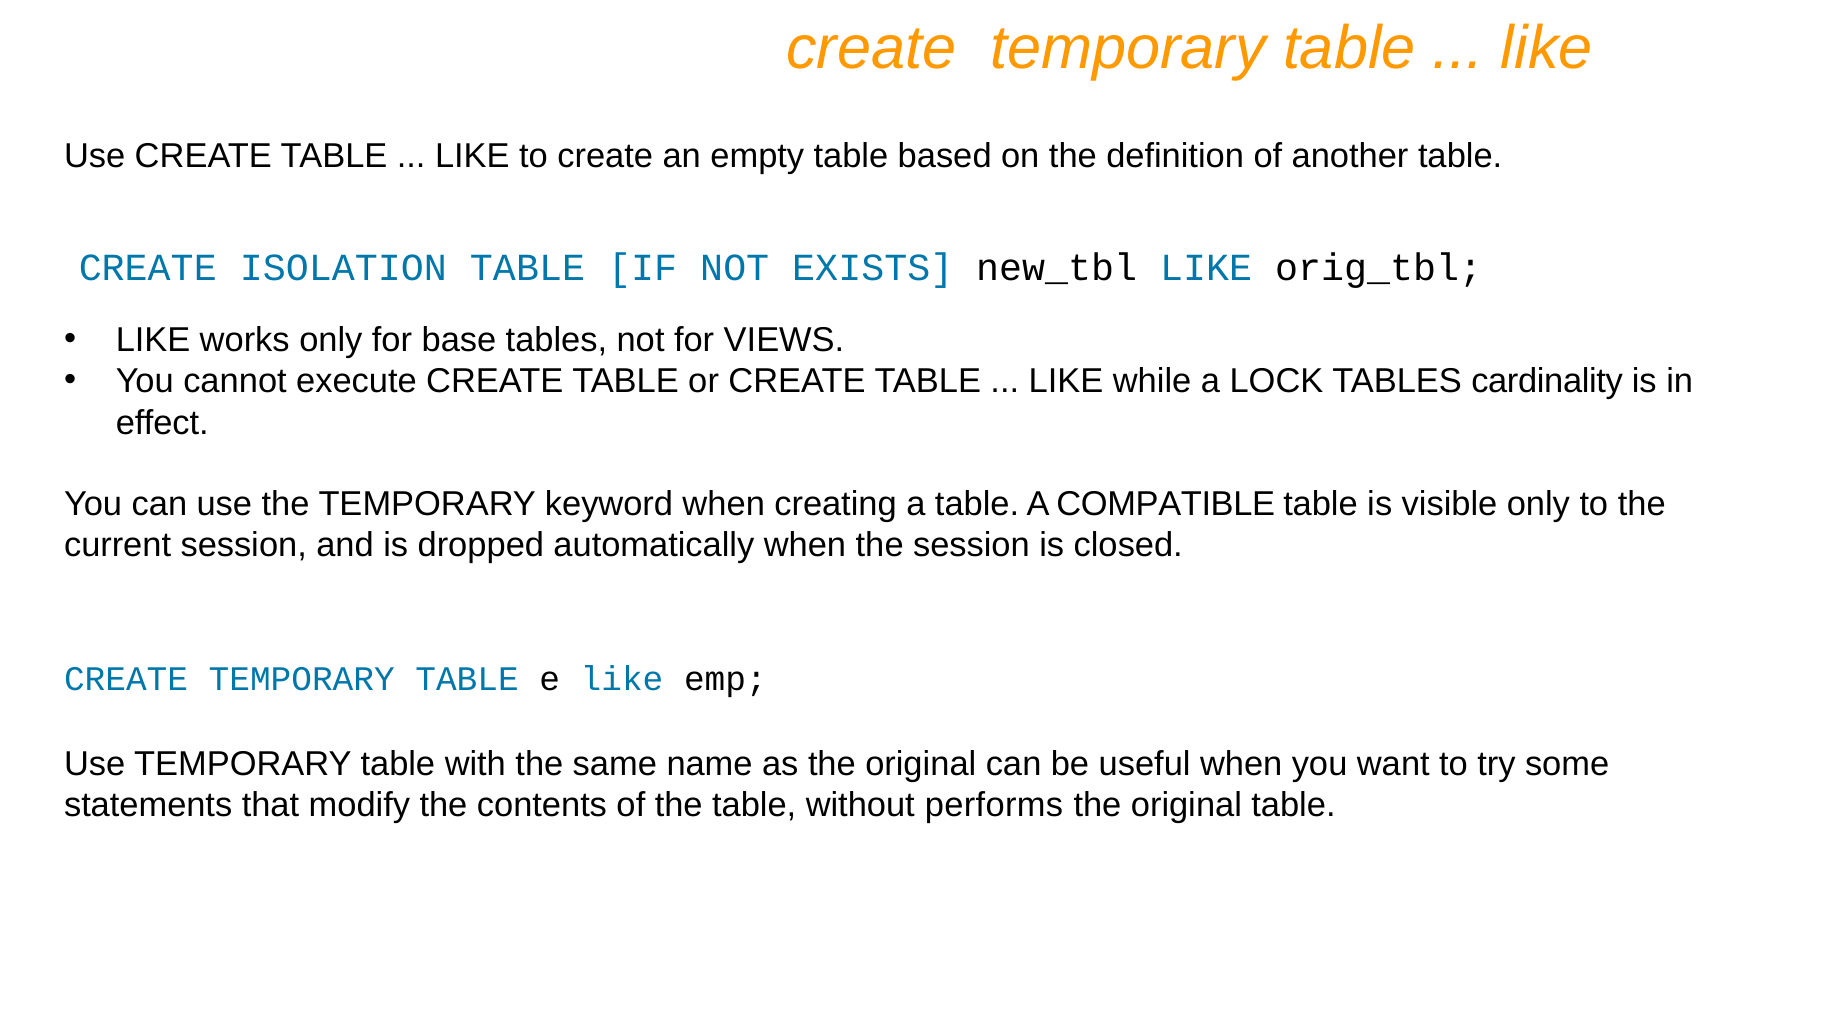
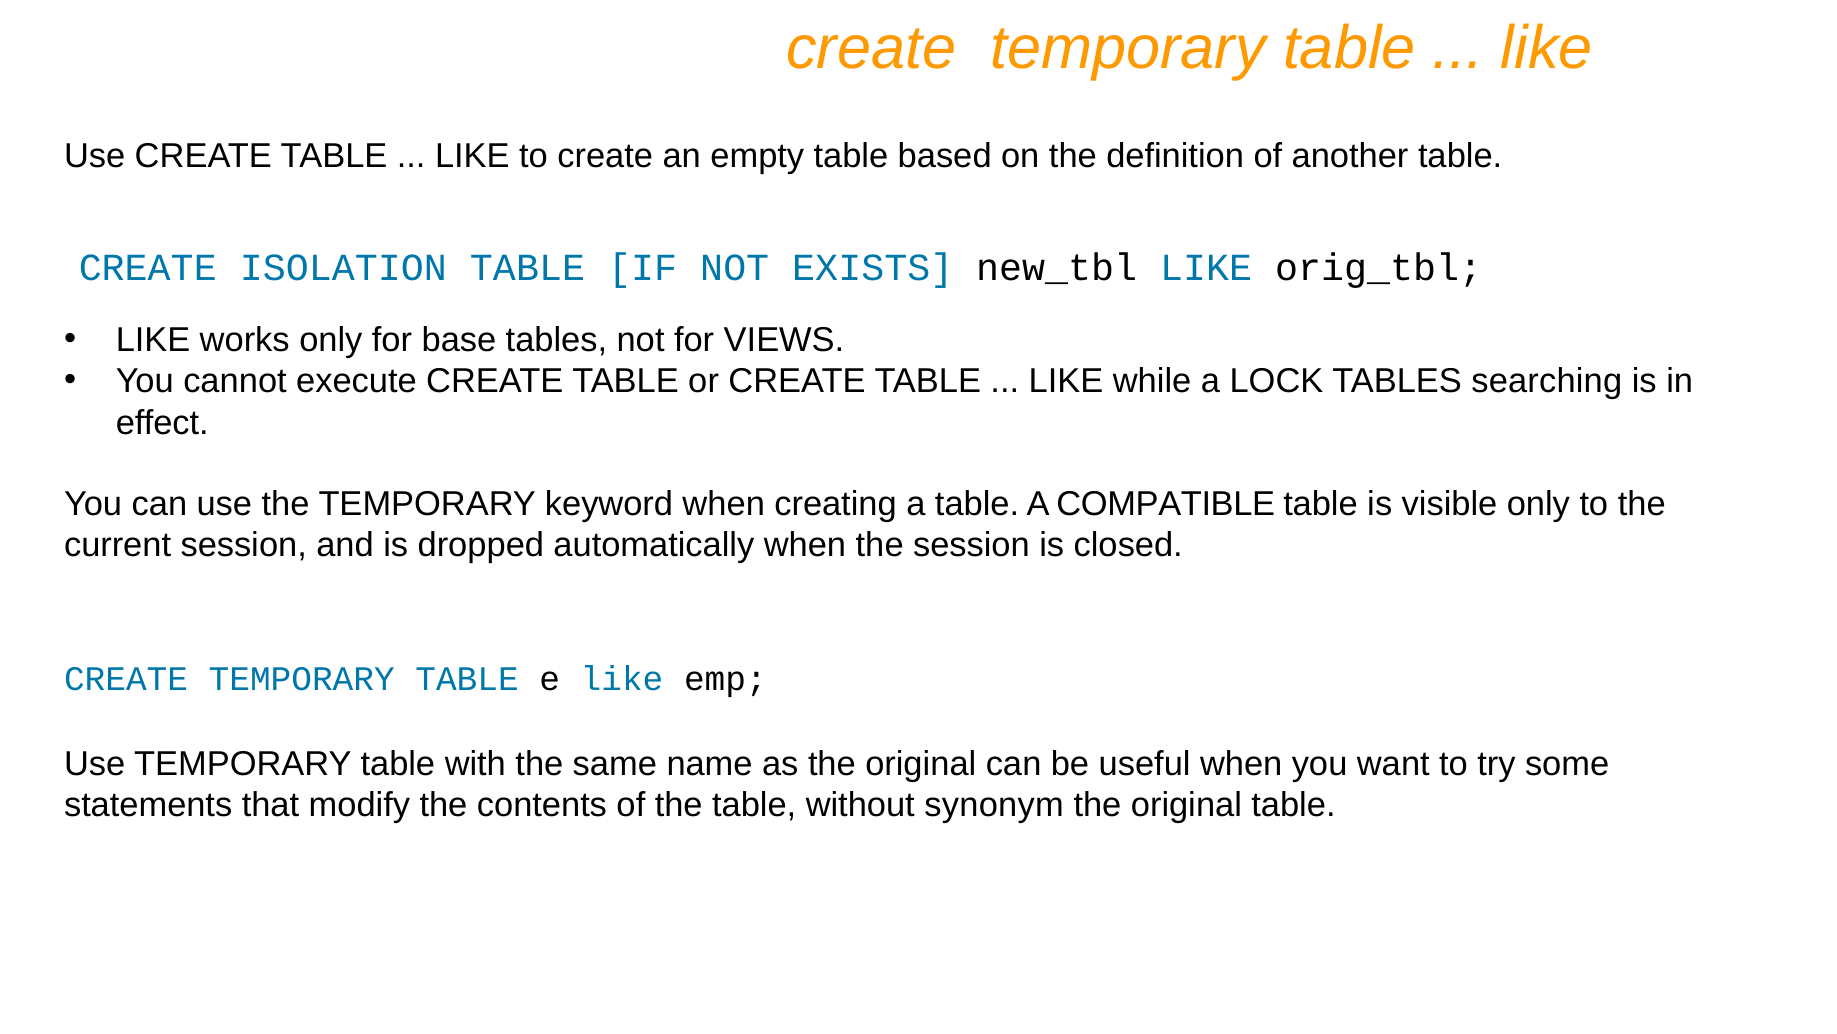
cardinality: cardinality -> searching
performs: performs -> synonym
